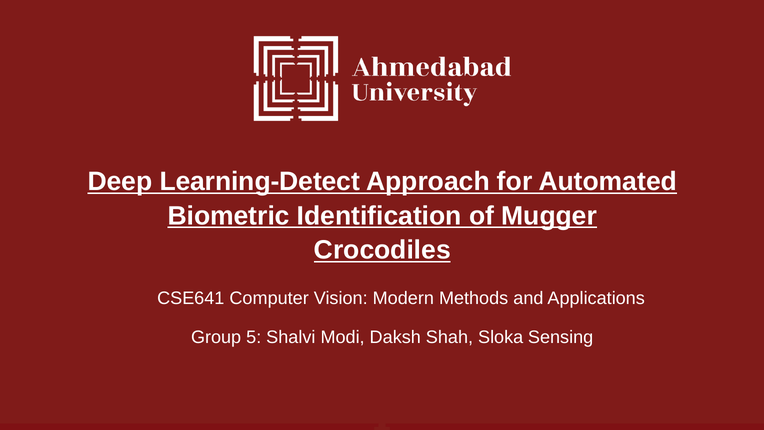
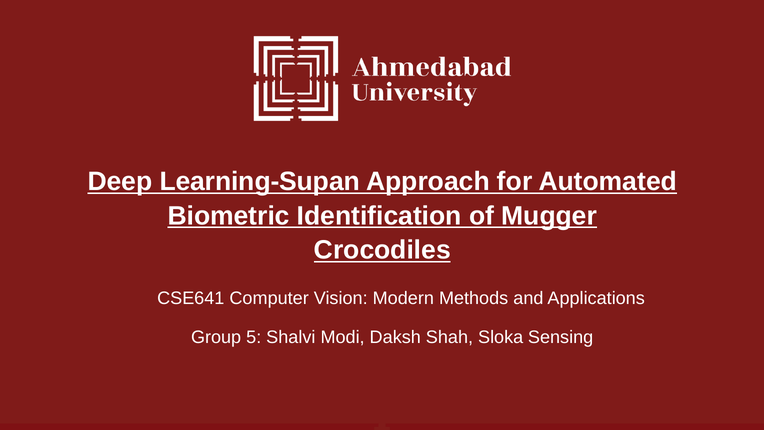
Learning-Detect: Learning-Detect -> Learning-Supan
